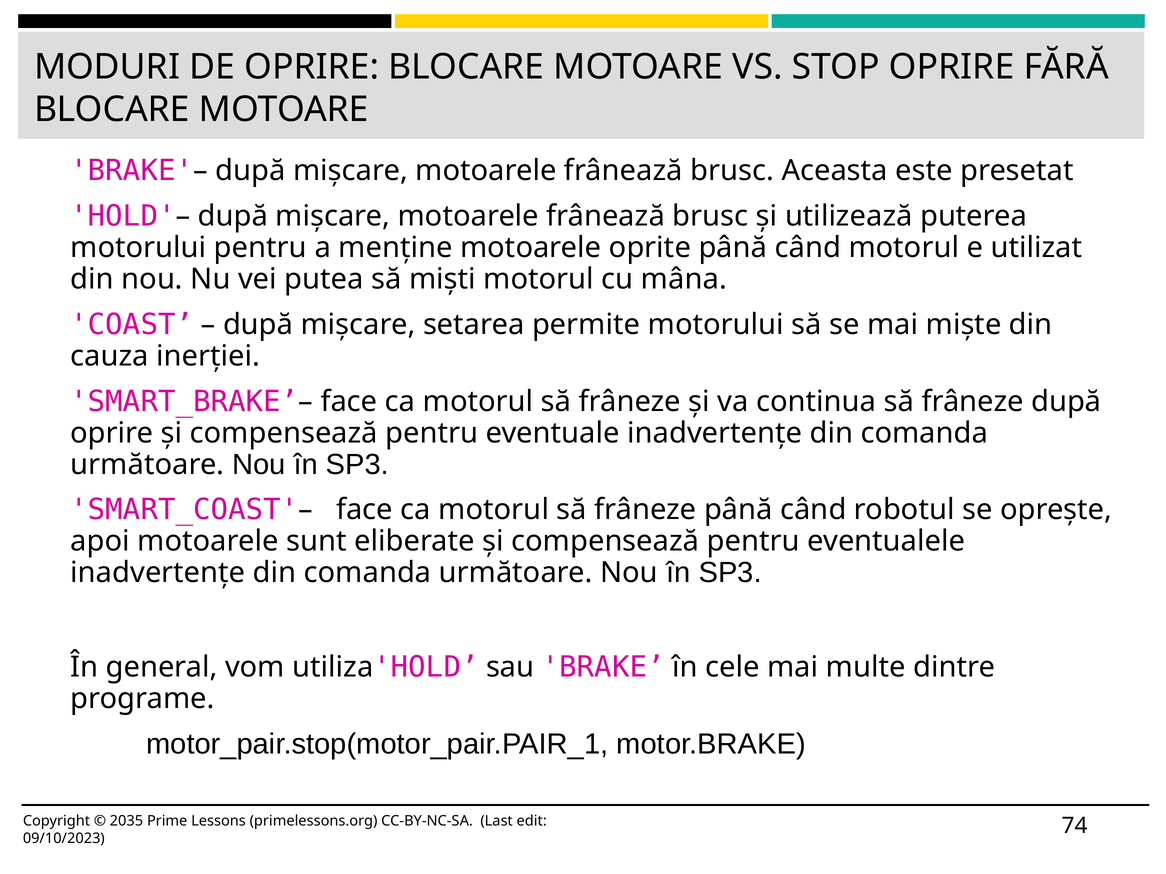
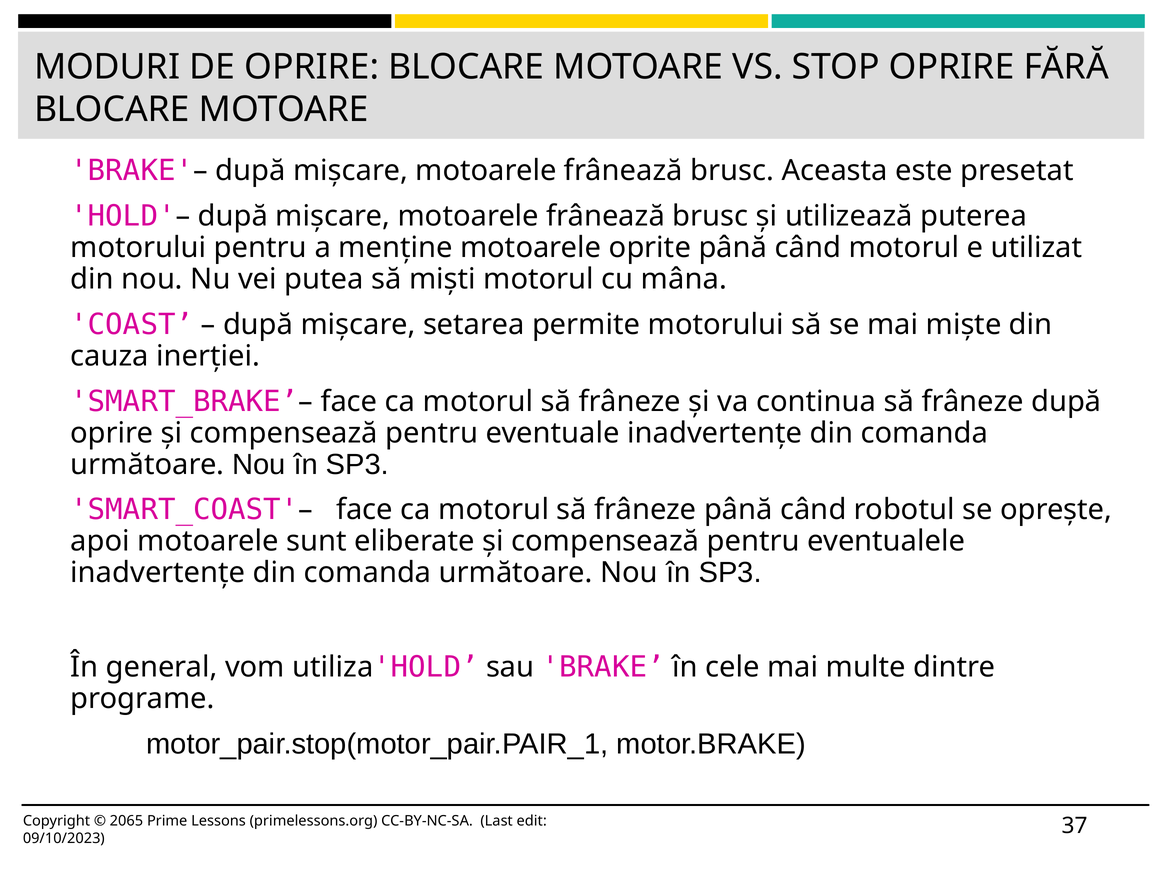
2035: 2035 -> 2065
74: 74 -> 37
